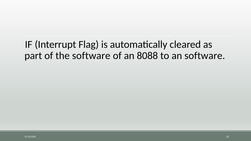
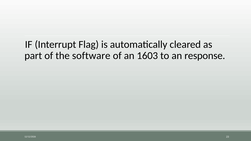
8088: 8088 -> 1603
an software: software -> response
